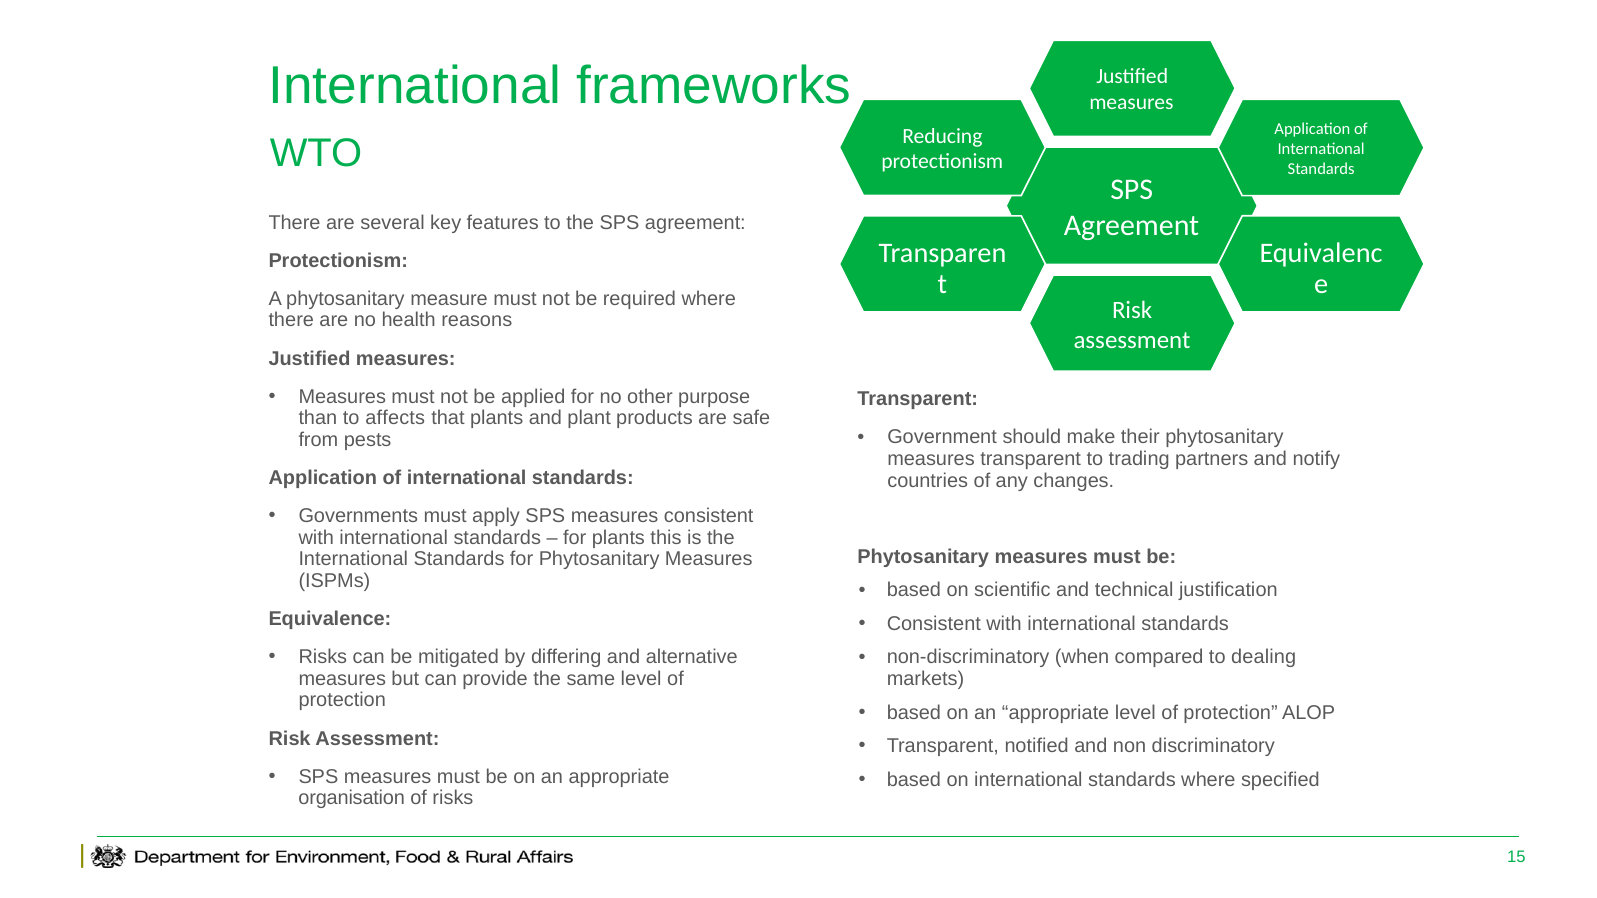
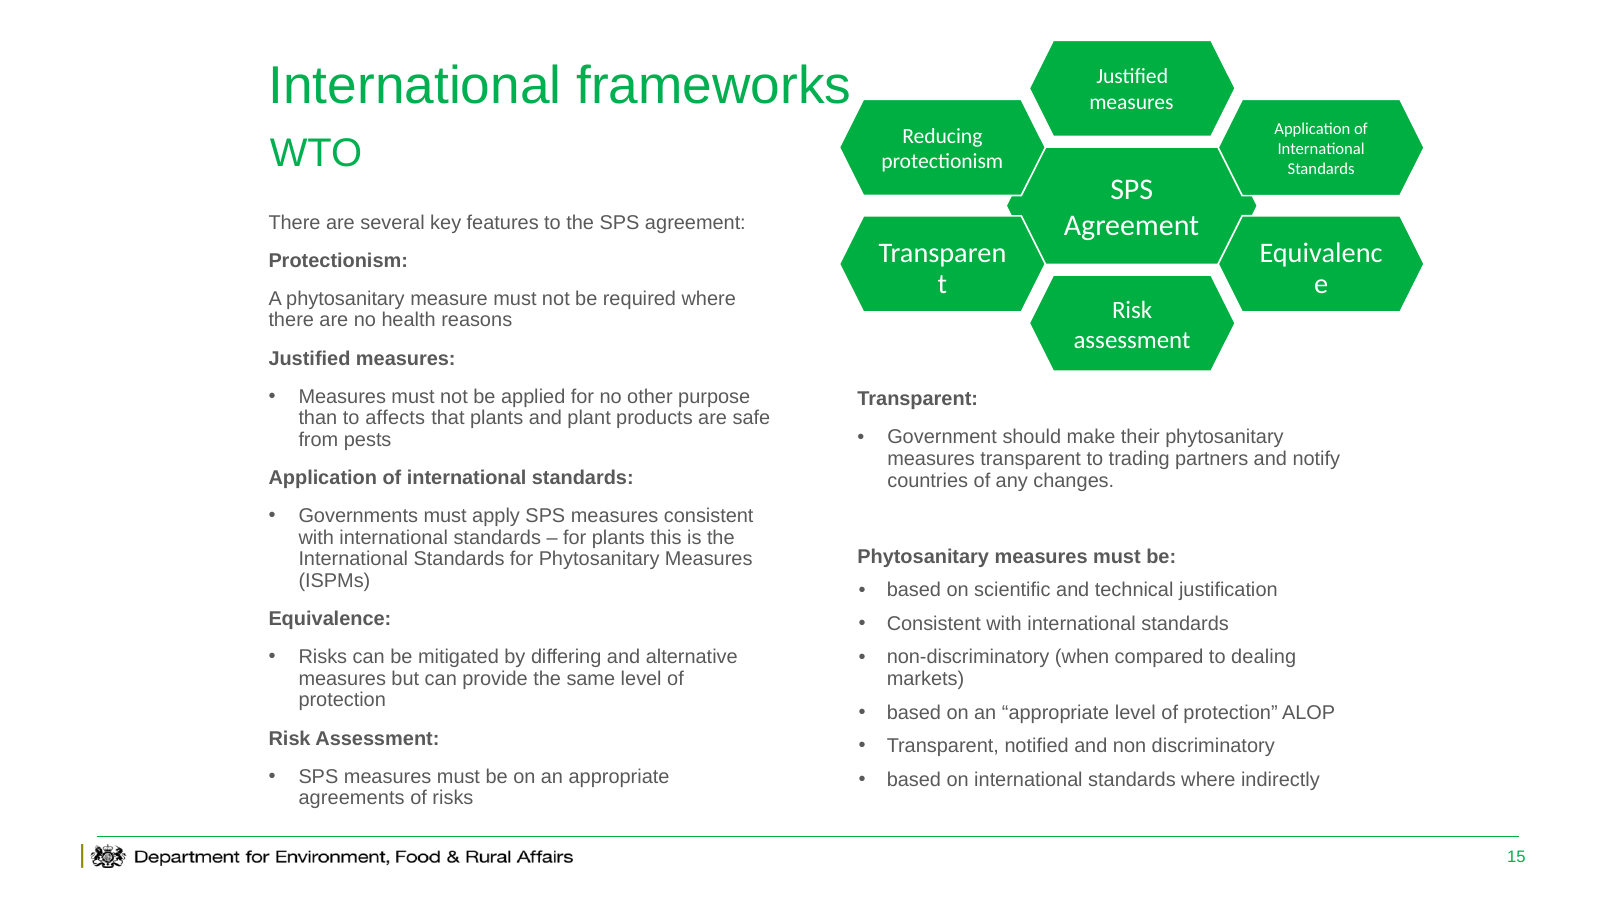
specified: specified -> indirectly
organisation: organisation -> agreements
